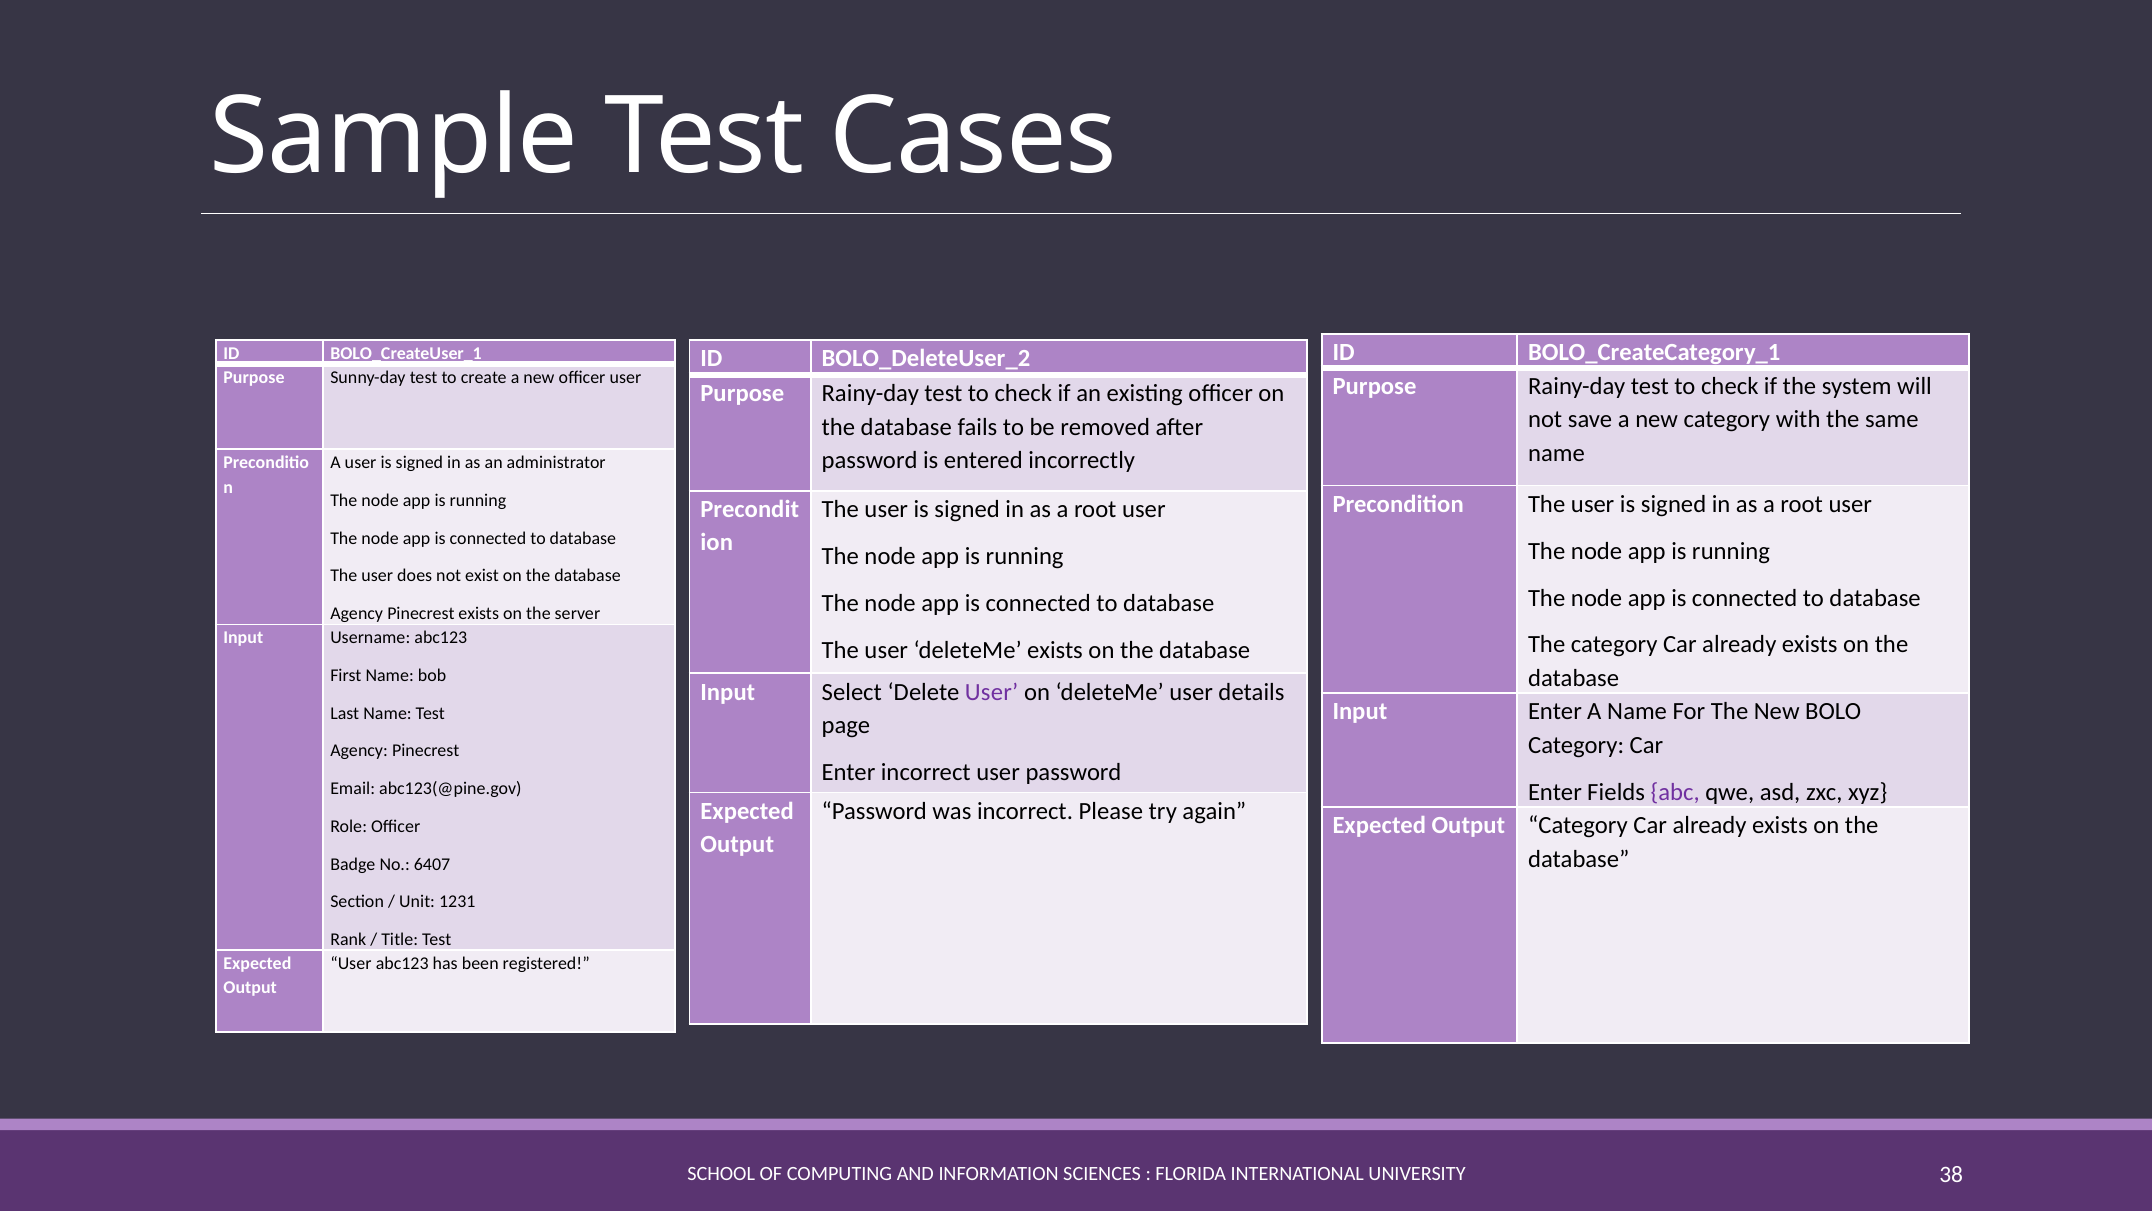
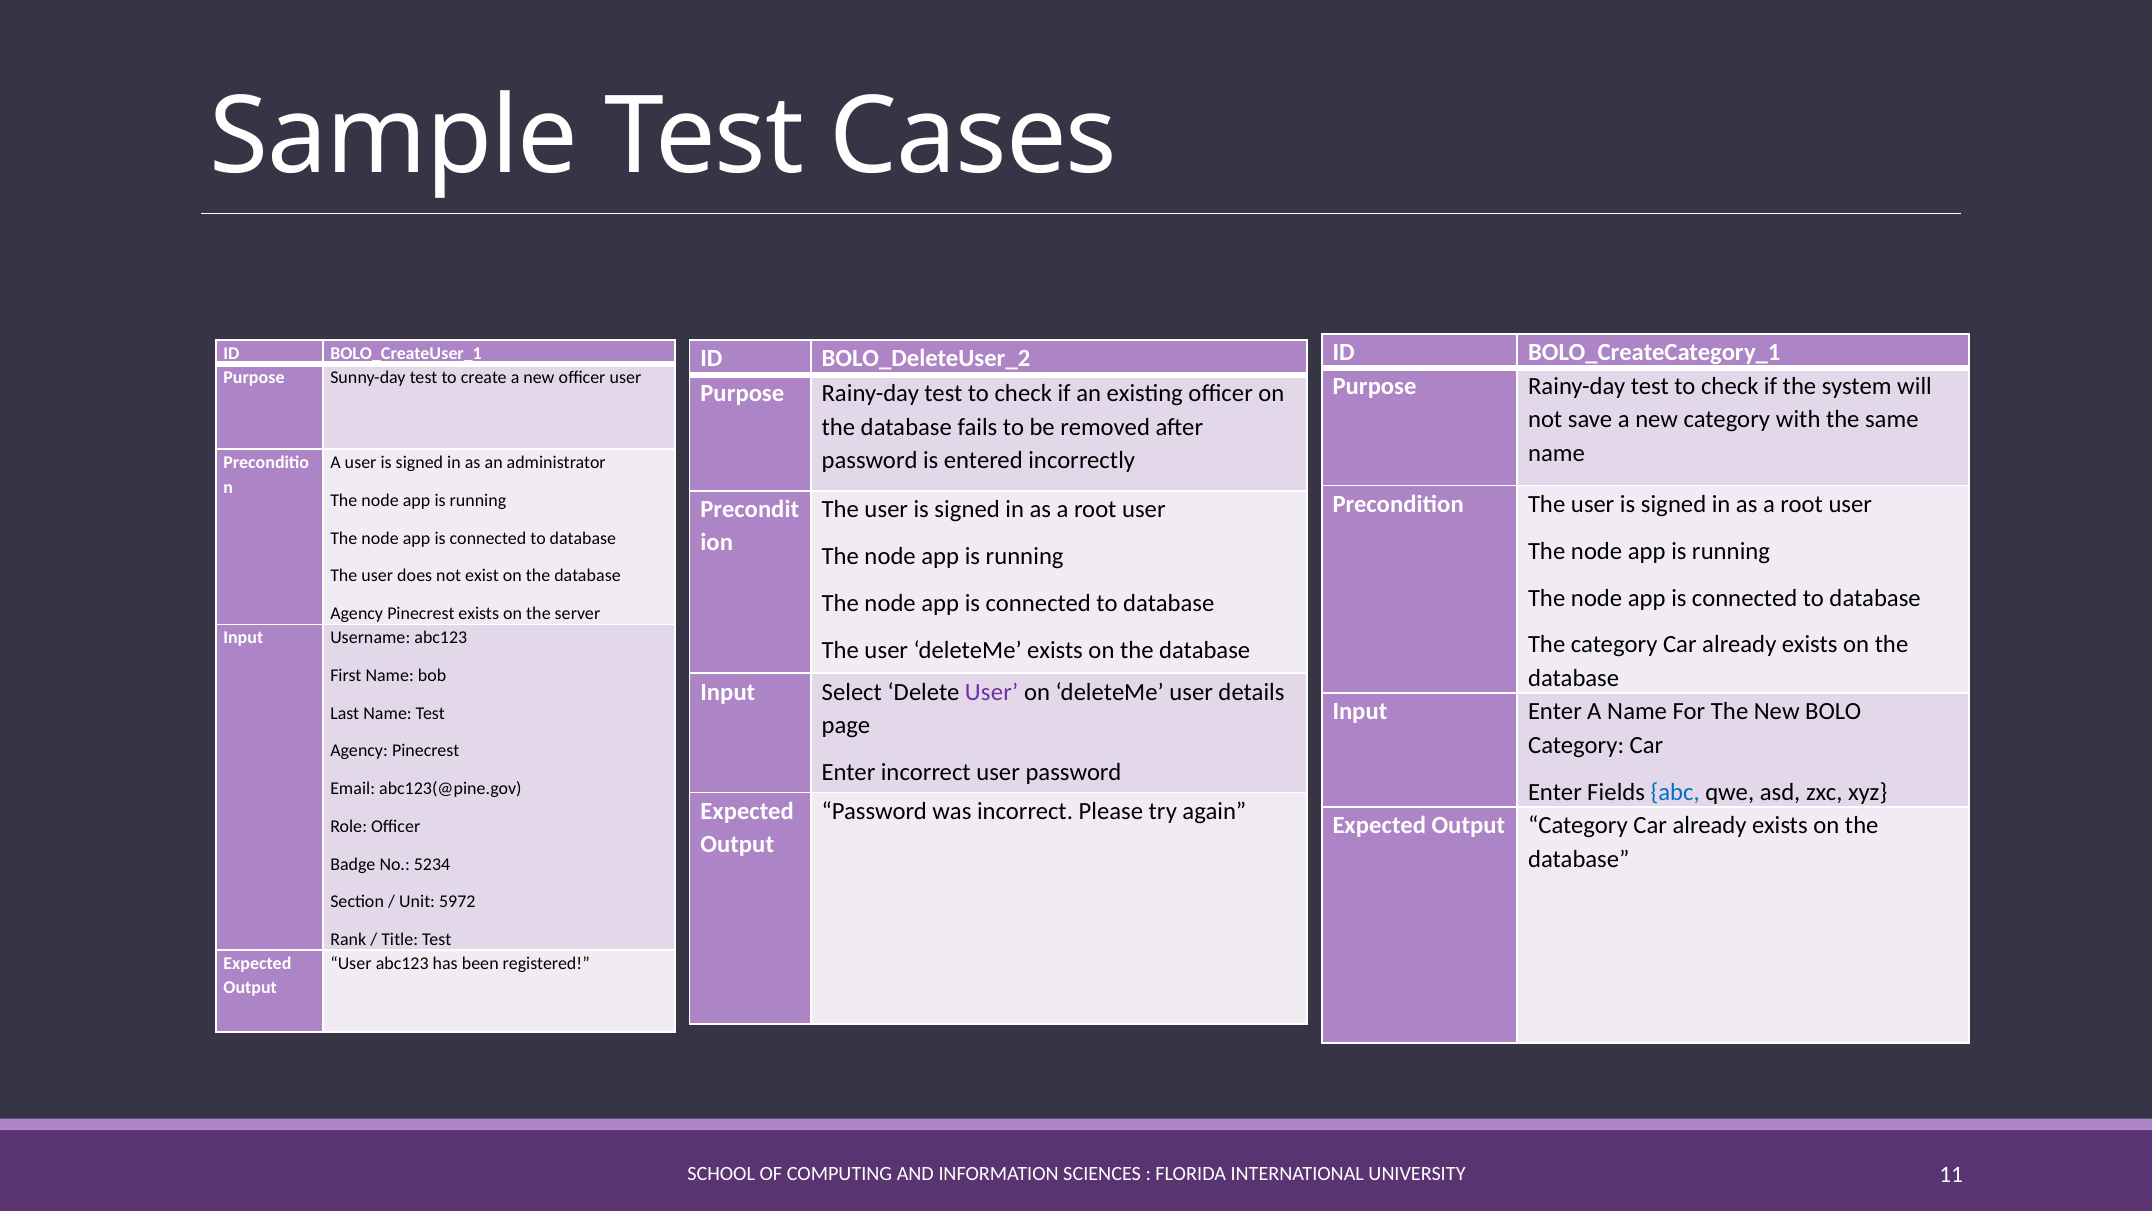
abc colour: purple -> blue
6407: 6407 -> 5234
1231: 1231 -> 5972
38: 38 -> 11
